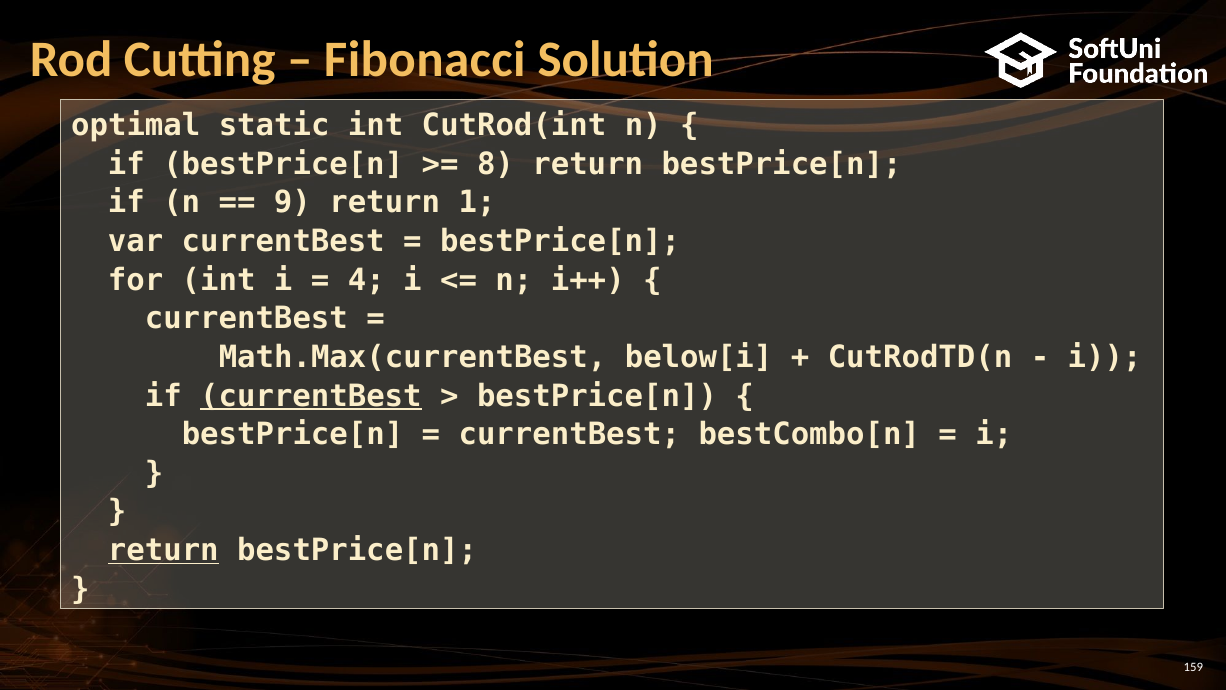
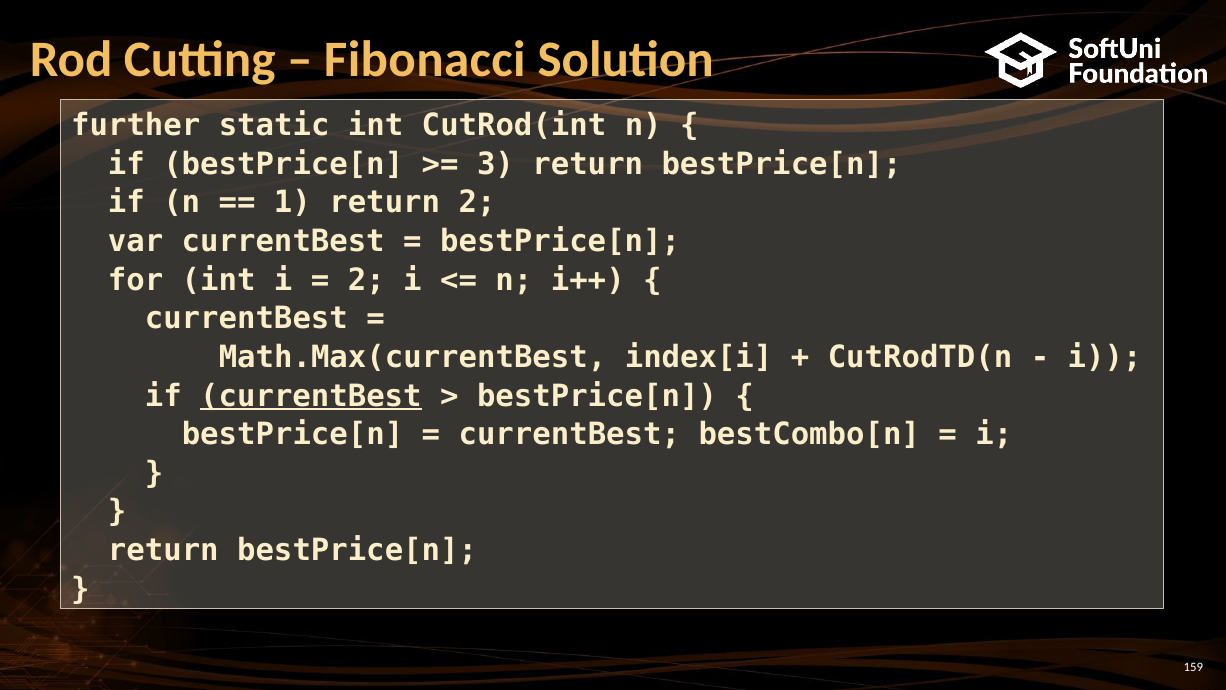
optimal: optimal -> further
8: 8 -> 3
9: 9 -> 1
return 1: 1 -> 2
4 at (366, 280): 4 -> 2
below[i: below[i -> index[i
return at (163, 550) underline: present -> none
